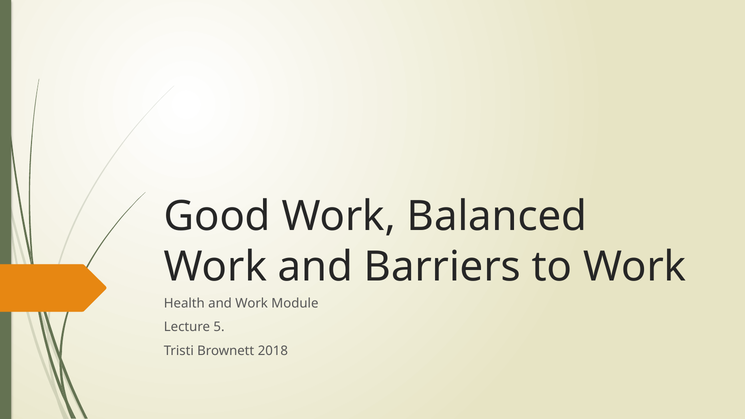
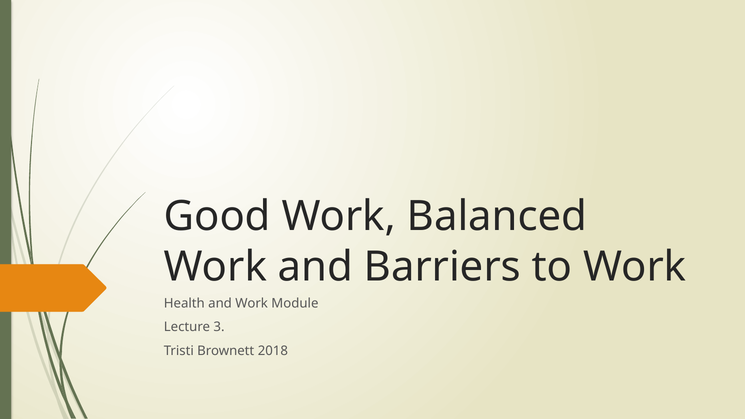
5: 5 -> 3
